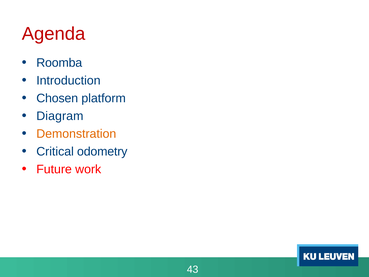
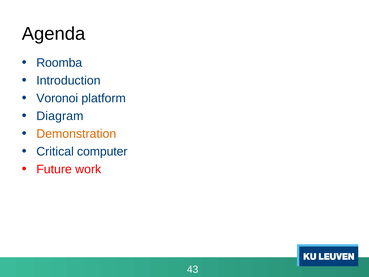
Agenda colour: red -> black
Chosen: Chosen -> Voronoi
odometry: odometry -> computer
